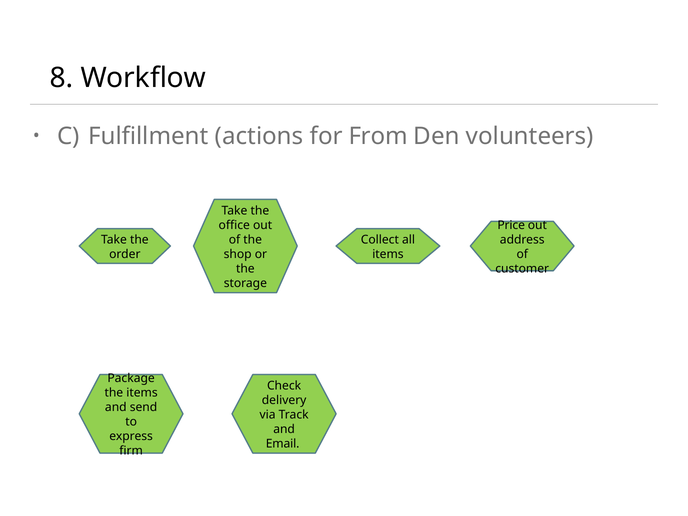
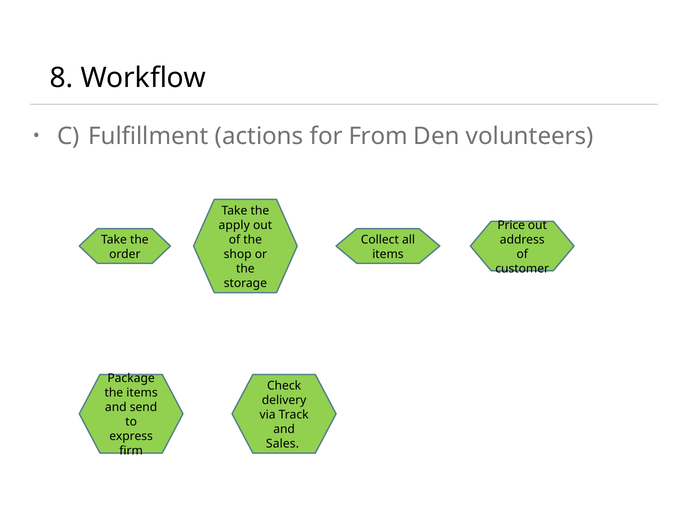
office: office -> apply
Email: Email -> Sales
